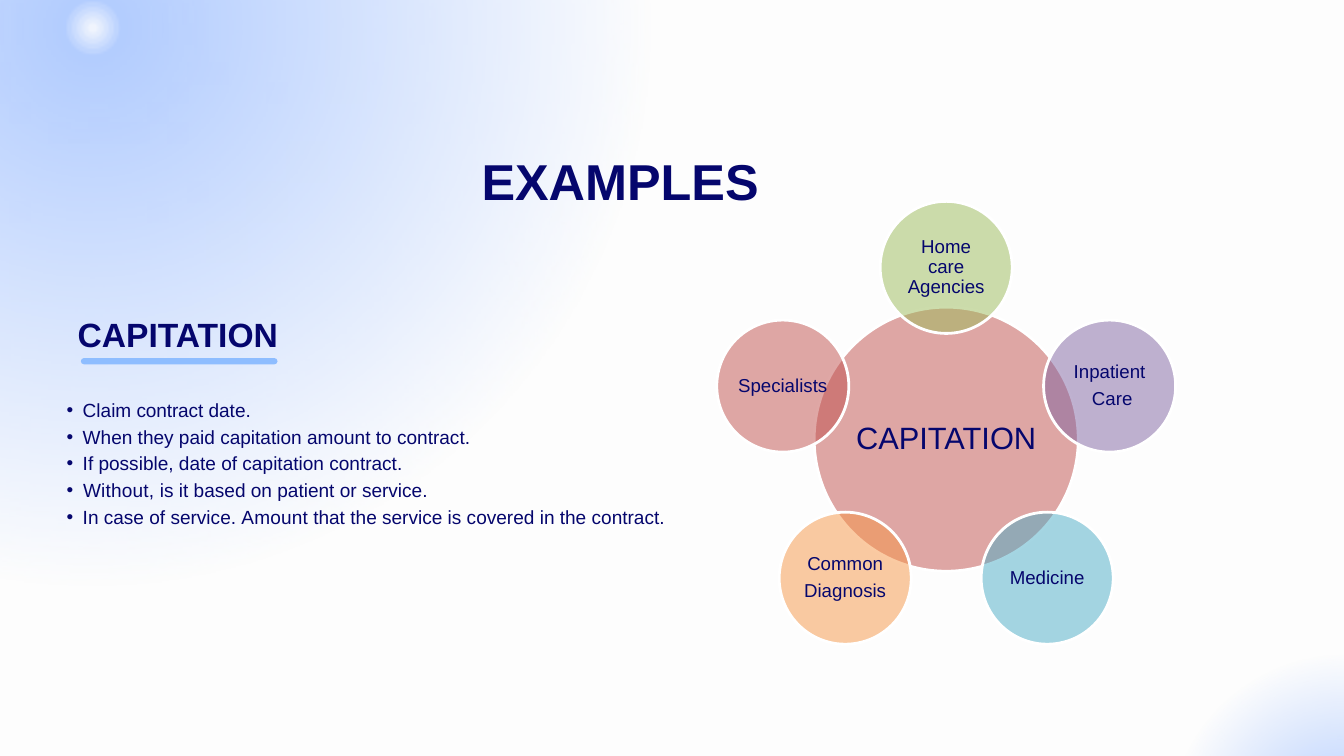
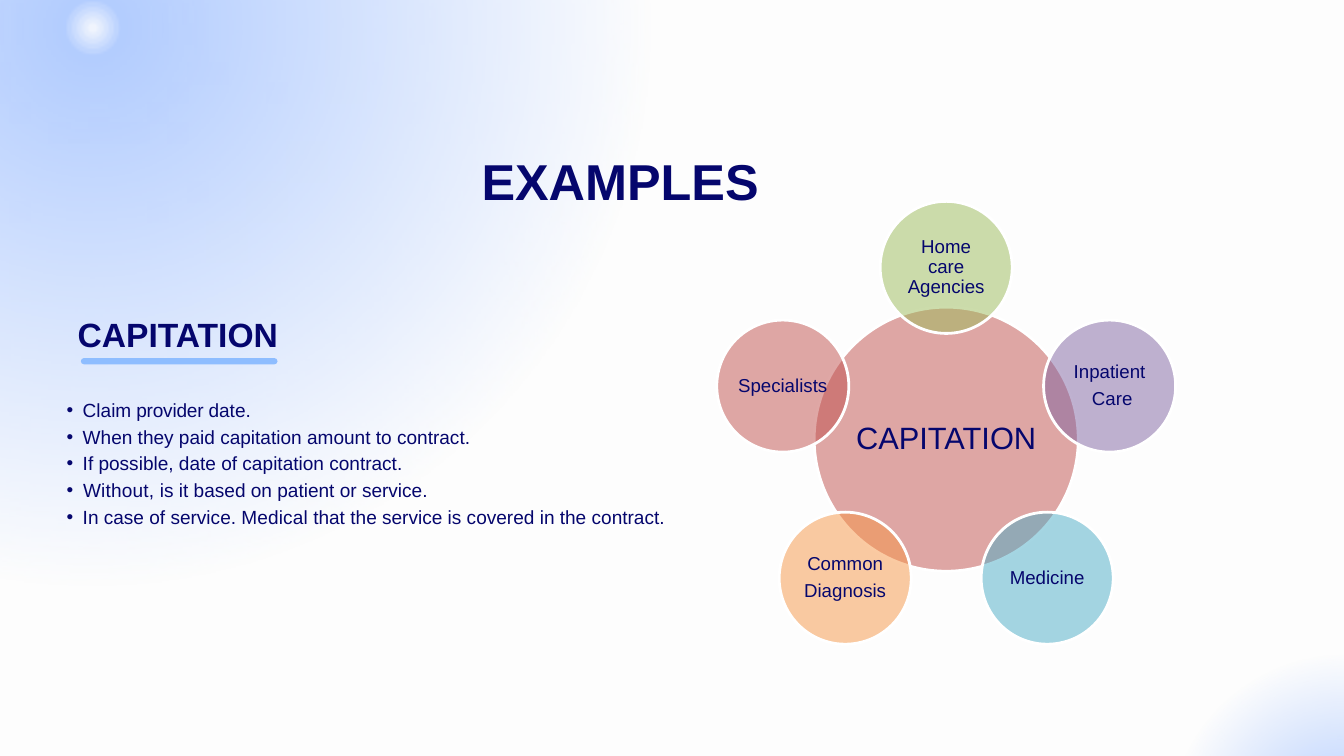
Claim contract: contract -> provider
service Amount: Amount -> Medical
